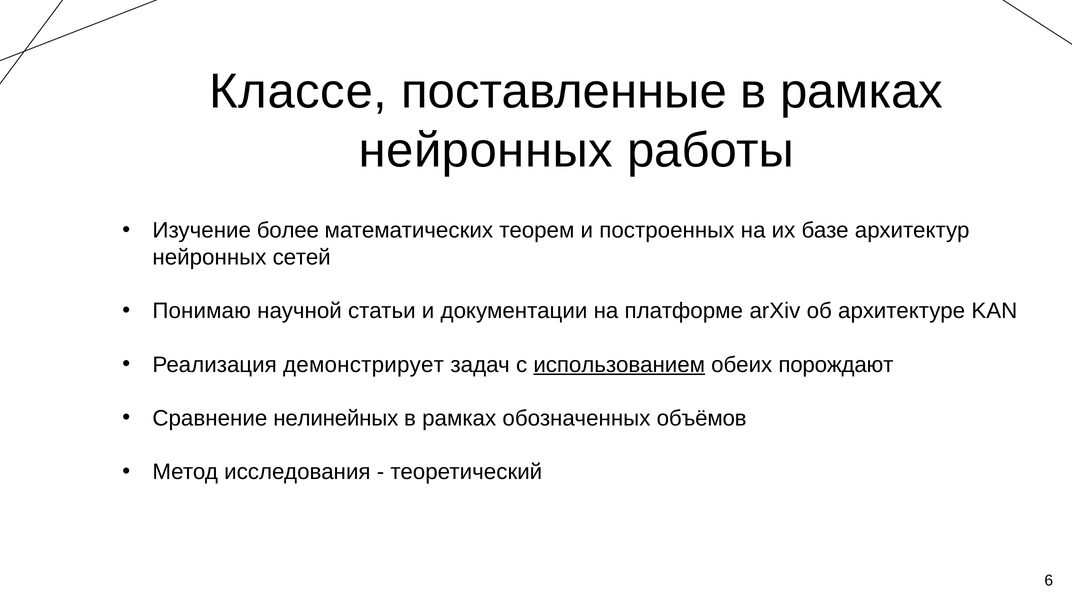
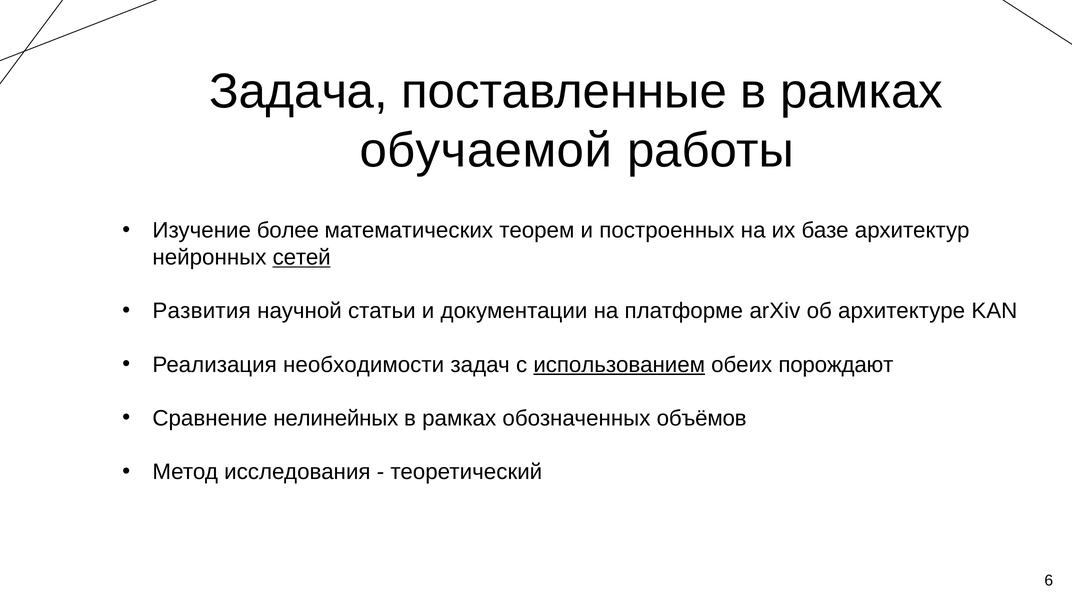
Классе: Классе -> Задача
нейронных at (486, 150): нейронных -> обучаемой
сетей underline: none -> present
Понимаю: Понимаю -> Развития
демонстрирует: демонстрирует -> необходимости
